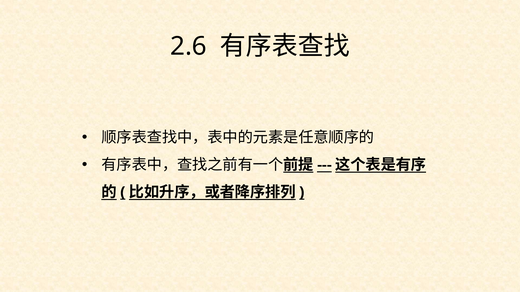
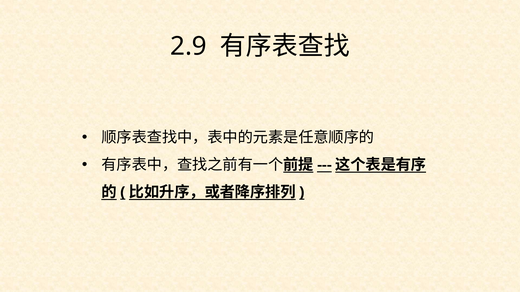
2.6: 2.6 -> 2.9
